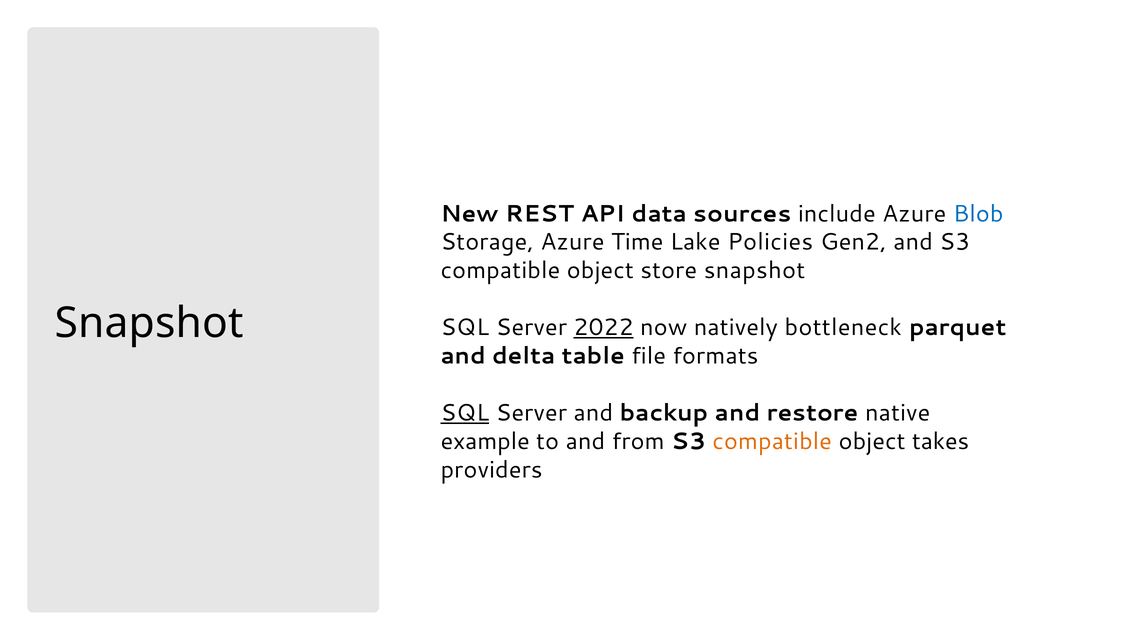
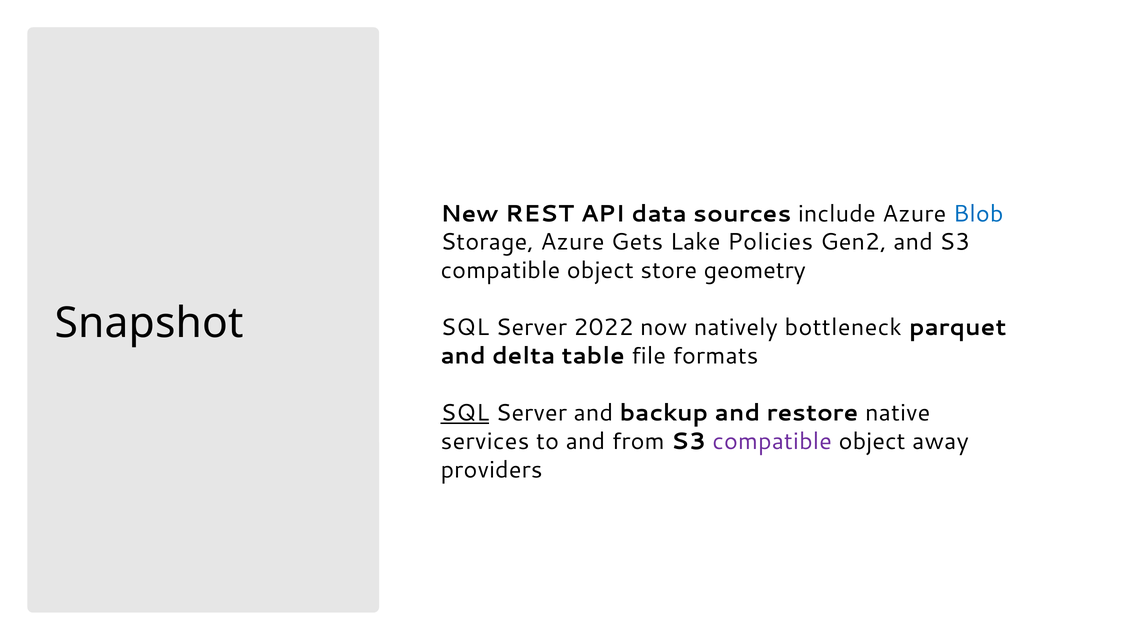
Time: Time -> Gets
store snapshot: snapshot -> geometry
2022 underline: present -> none
example: example -> services
compatible at (772, 441) colour: orange -> purple
takes: takes -> away
